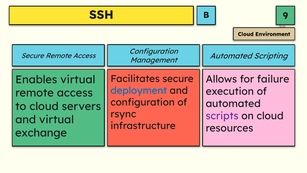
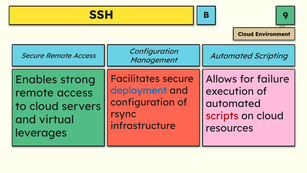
Enables virtual: virtual -> strong
scripts colour: purple -> red
exchange: exchange -> leverages
